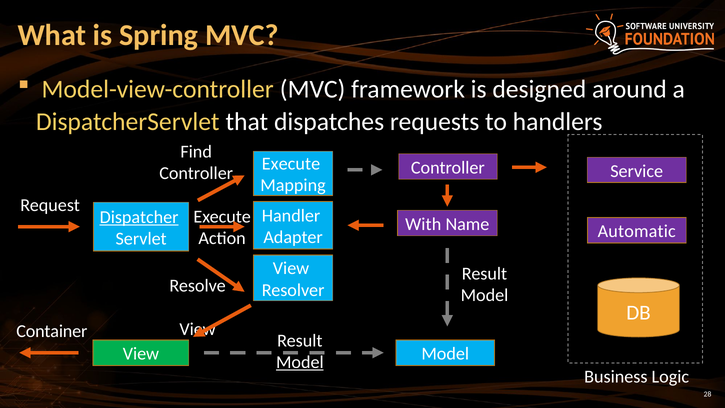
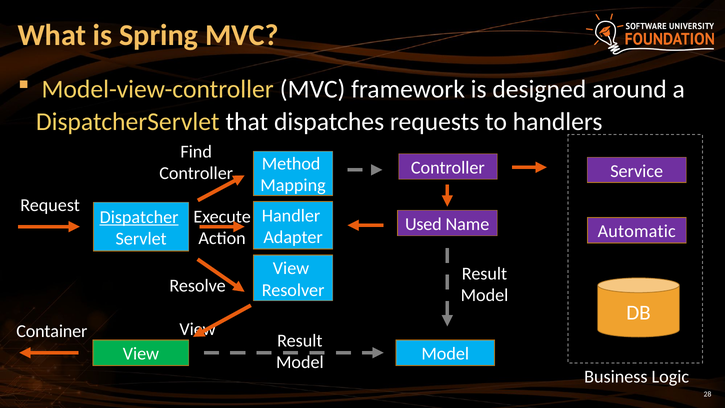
Execute at (291, 164): Execute -> Method
With: With -> Used
Model at (300, 362) underline: present -> none
